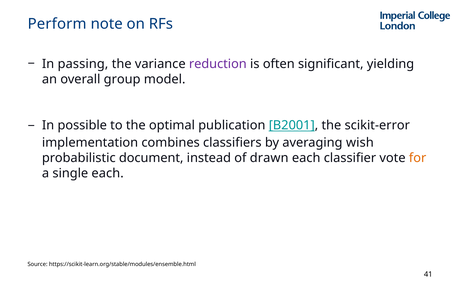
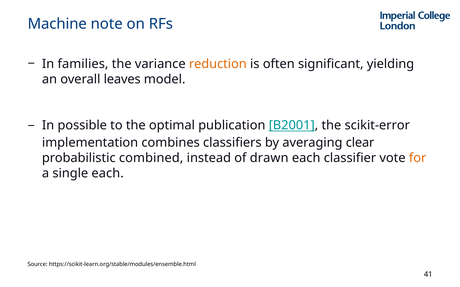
Perform: Perform -> Machine
passing: passing -> families
reduction colour: purple -> orange
group: group -> leaves
wish: wish -> clear
document: document -> combined
